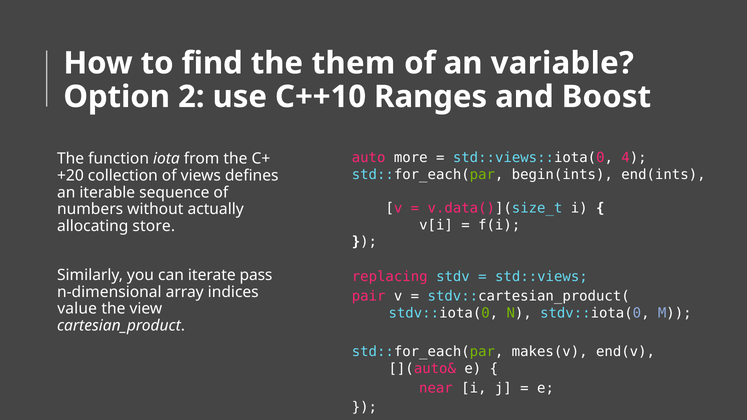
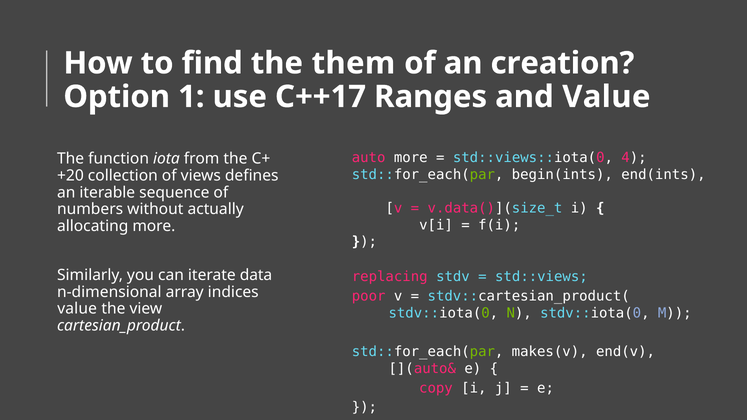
variable: variable -> creation
2: 2 -> 1
C++10: C++10 -> C++17
and Boost: Boost -> Value
allocating store: store -> more
pass: pass -> data
pair: pair -> poor
near: near -> copy
